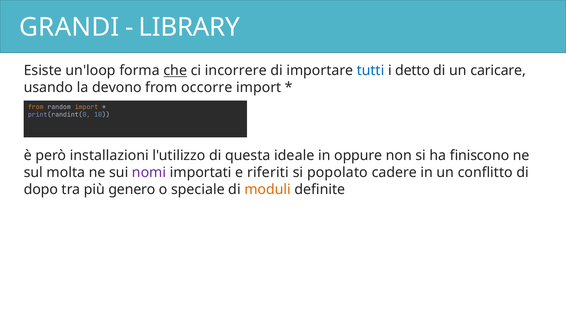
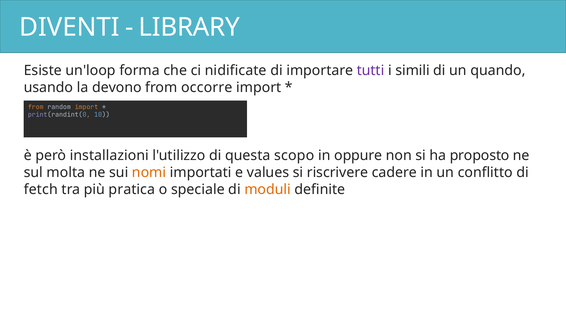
GRANDI: GRANDI -> DIVENTI
che underline: present -> none
incorrere: incorrere -> nidificate
tutti colour: blue -> purple
detto: detto -> simili
caricare: caricare -> quando
ideale: ideale -> scopo
finiscono: finiscono -> proposto
nomi colour: purple -> orange
riferiti: riferiti -> values
popolato: popolato -> riscrivere
dopo: dopo -> fetch
genero: genero -> pratica
